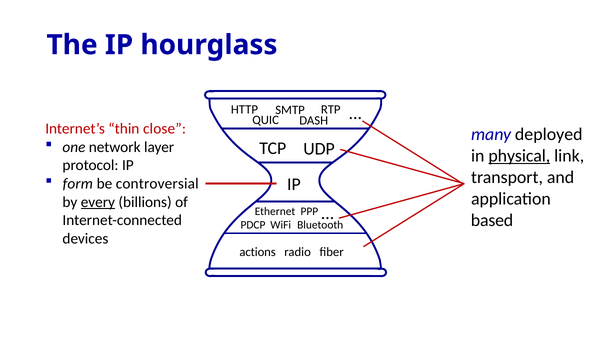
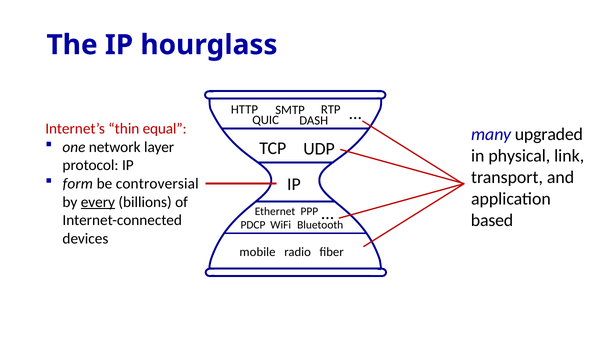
close: close -> equal
deployed: deployed -> upgraded
physical underline: present -> none
actions: actions -> mobile
